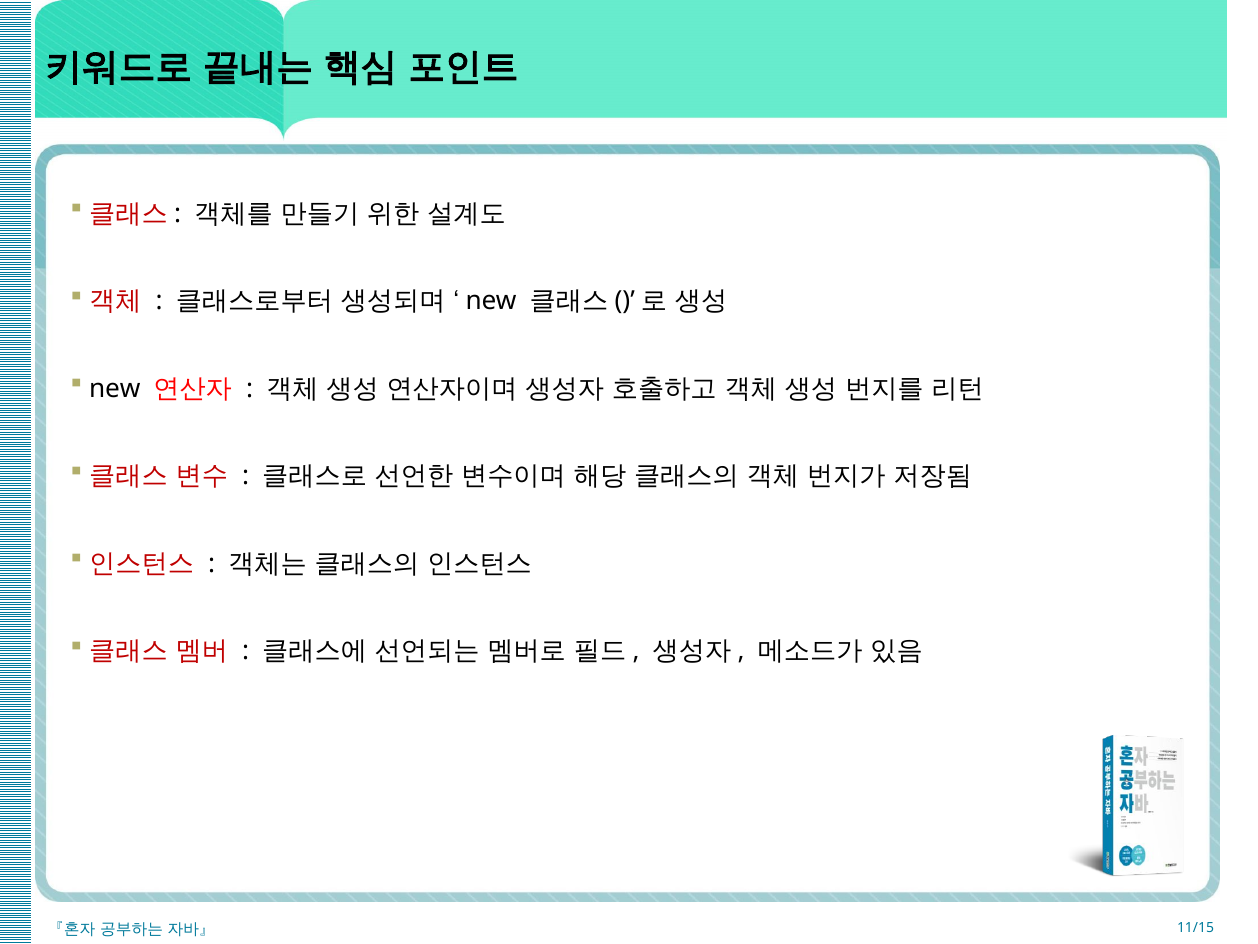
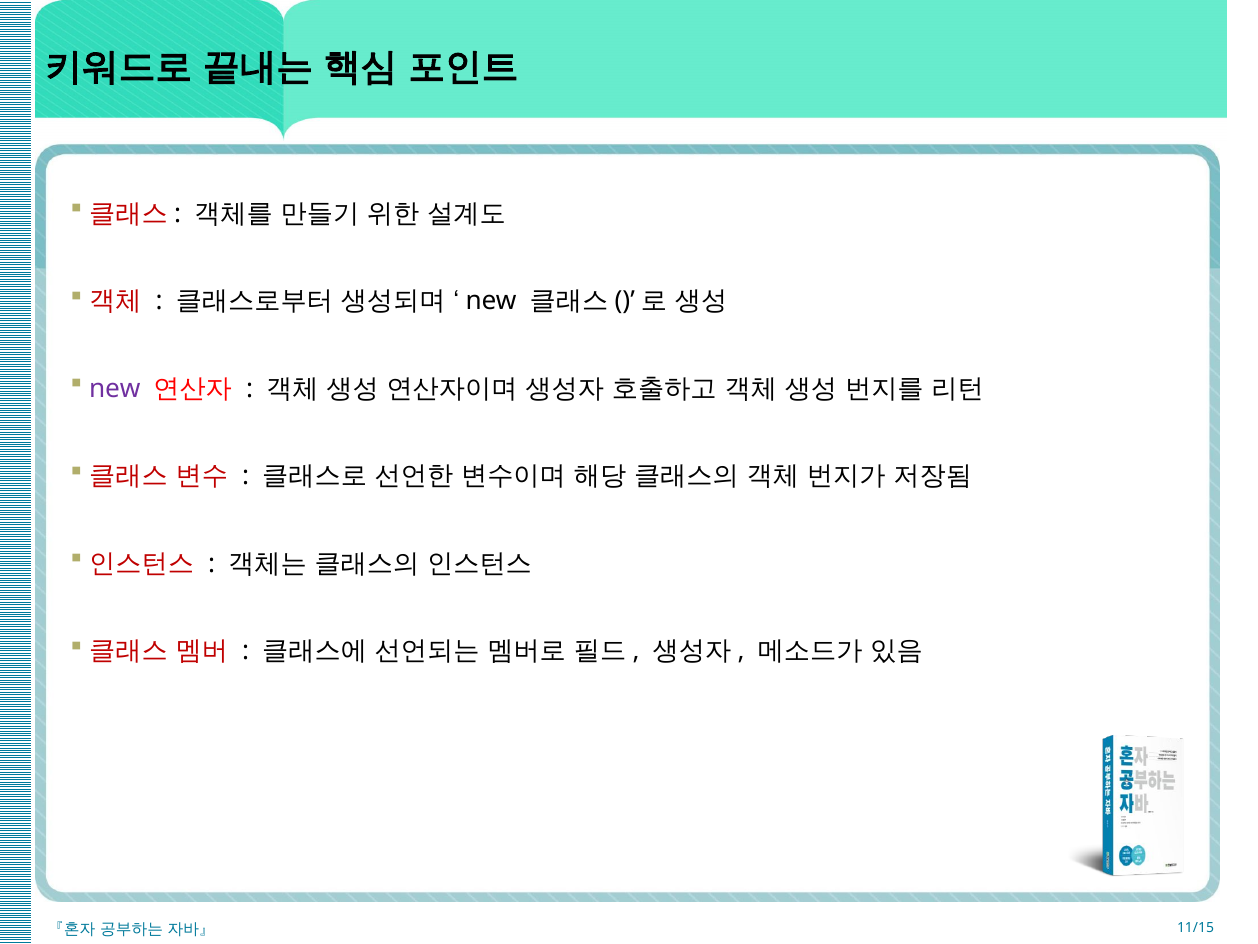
new at (115, 388) colour: black -> purple
